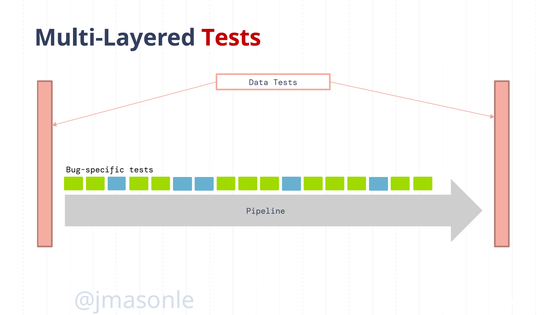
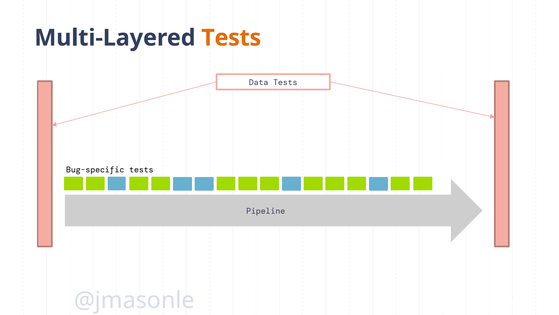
Tests at (231, 38) colour: red -> orange
